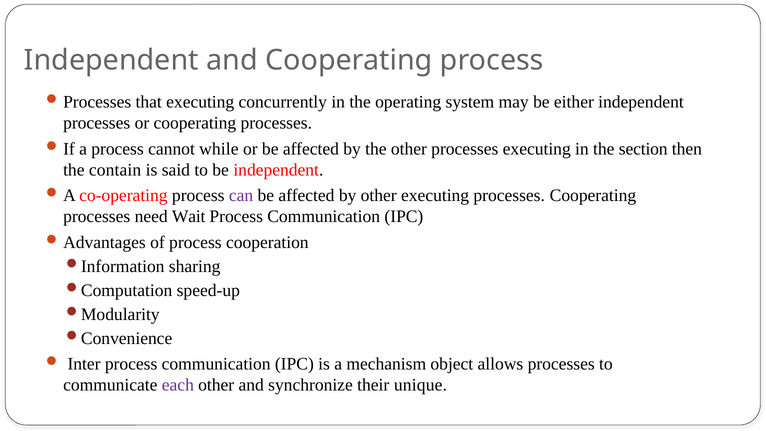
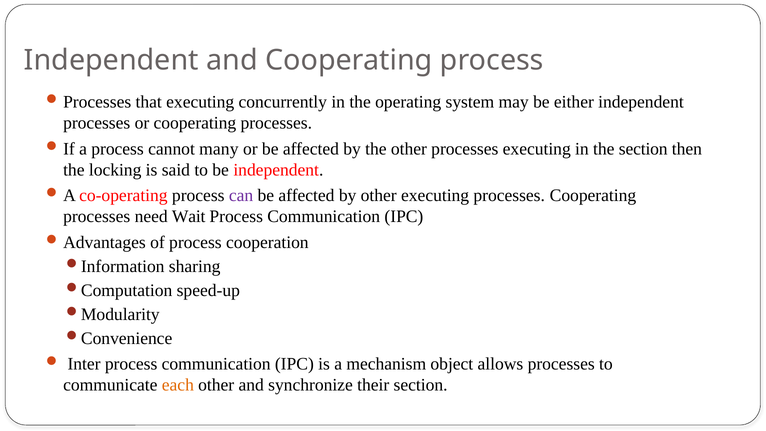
while: while -> many
contain: contain -> locking
each colour: purple -> orange
their unique: unique -> section
